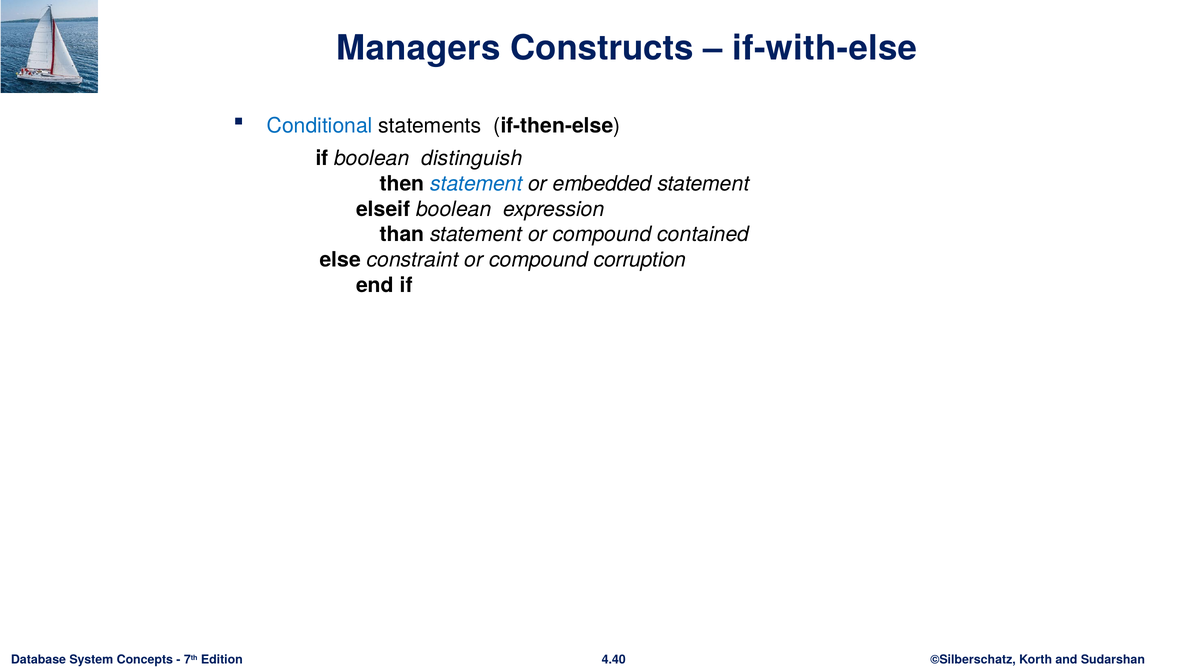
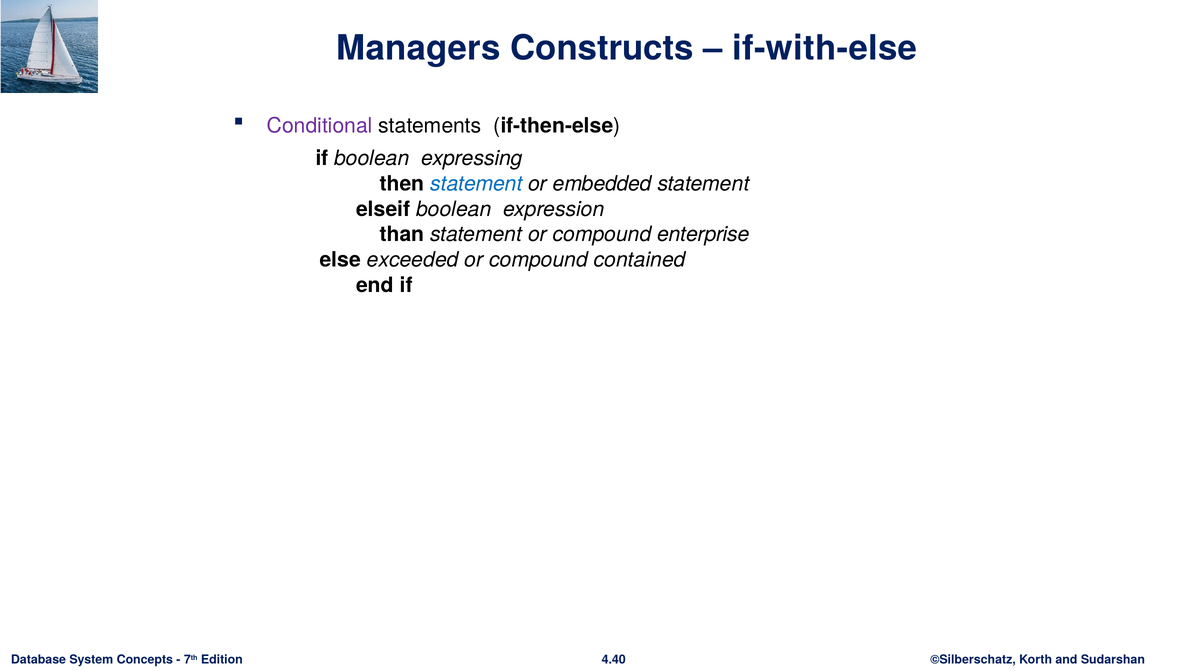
Conditional colour: blue -> purple
distinguish: distinguish -> expressing
contained: contained -> enterprise
constraint: constraint -> exceeded
corruption: corruption -> contained
